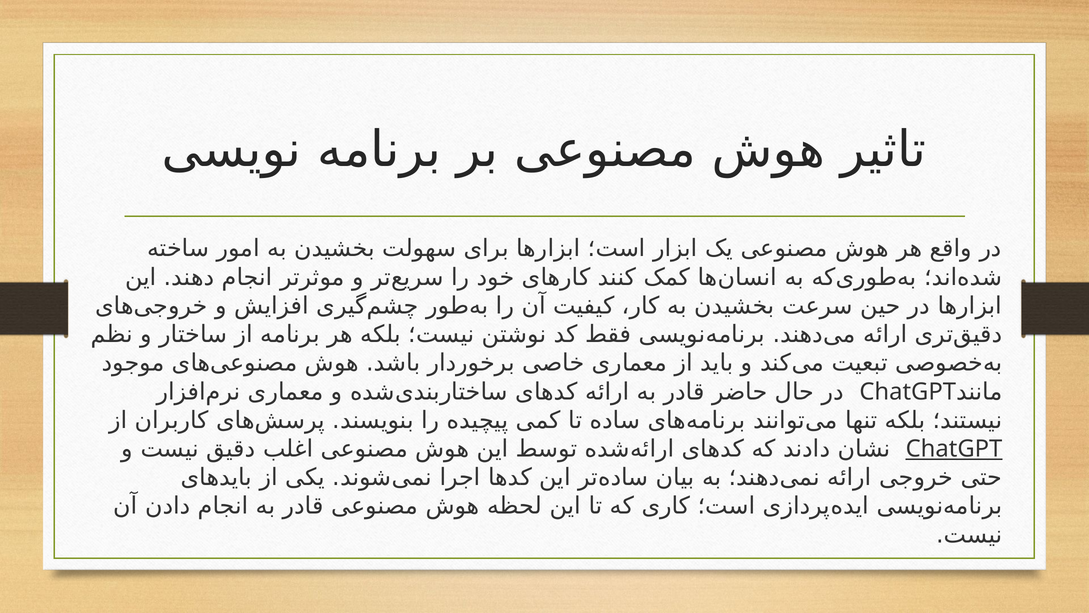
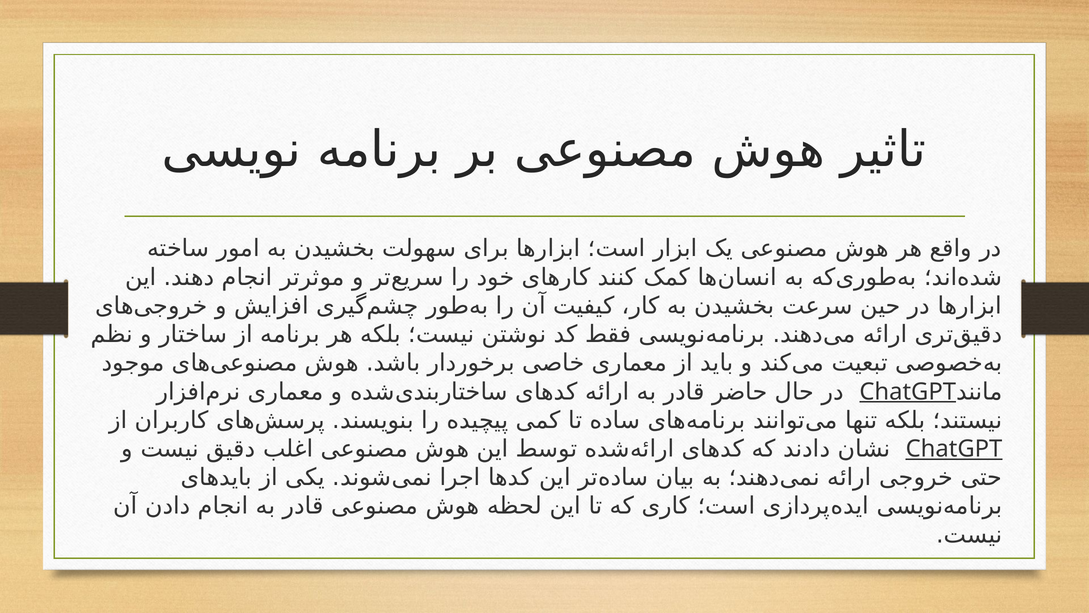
ChatGPT at (908, 391) underline: none -> present
